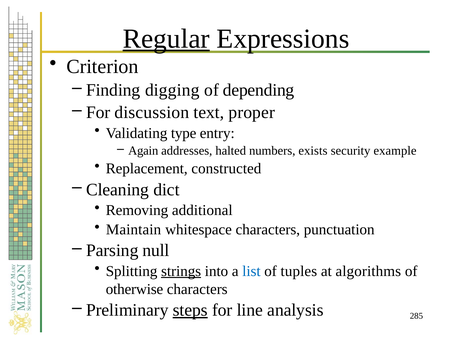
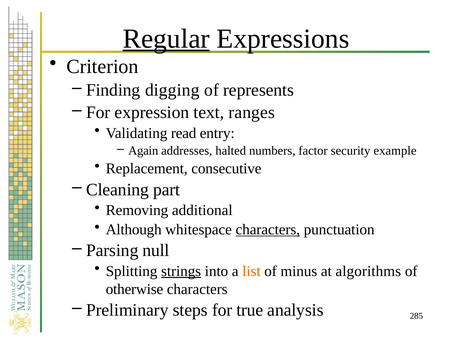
depending: depending -> represents
discussion: discussion -> expression
proper: proper -> ranges
type: type -> read
exists: exists -> factor
constructed: constructed -> consecutive
dict: dict -> part
Maintain: Maintain -> Although
characters at (268, 229) underline: none -> present
list colour: blue -> orange
tuples: tuples -> minus
steps underline: present -> none
line: line -> true
